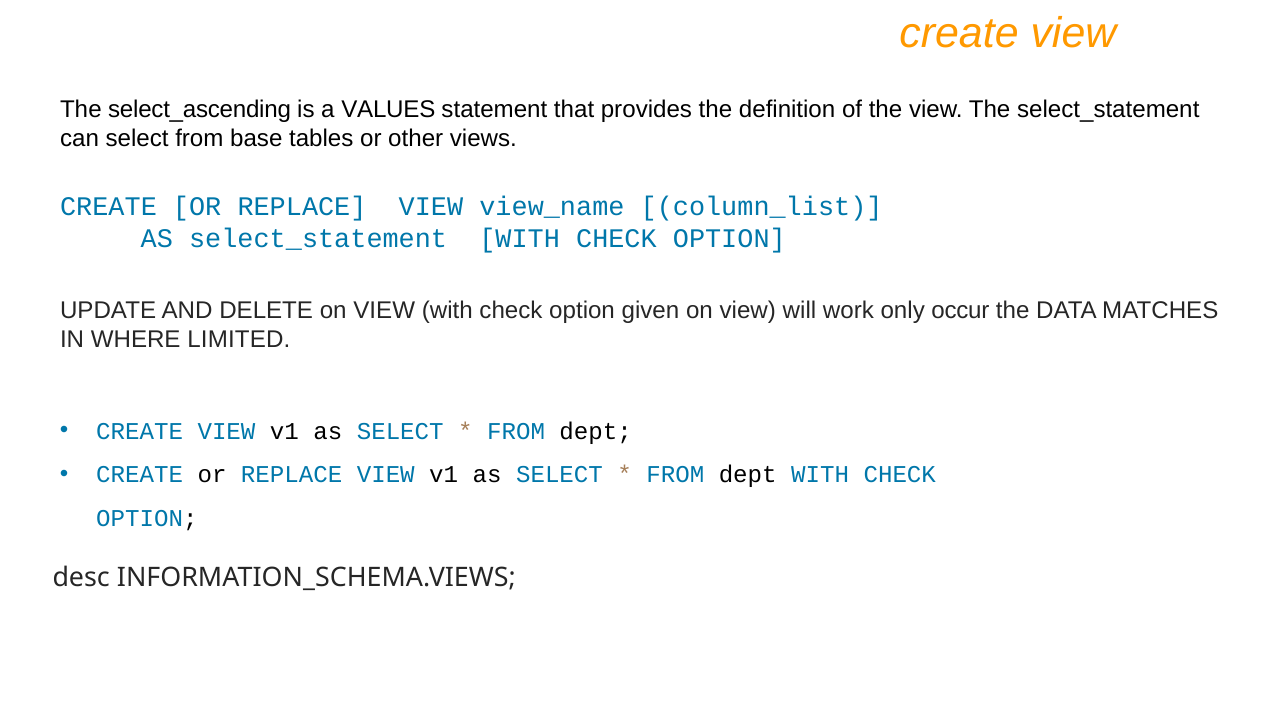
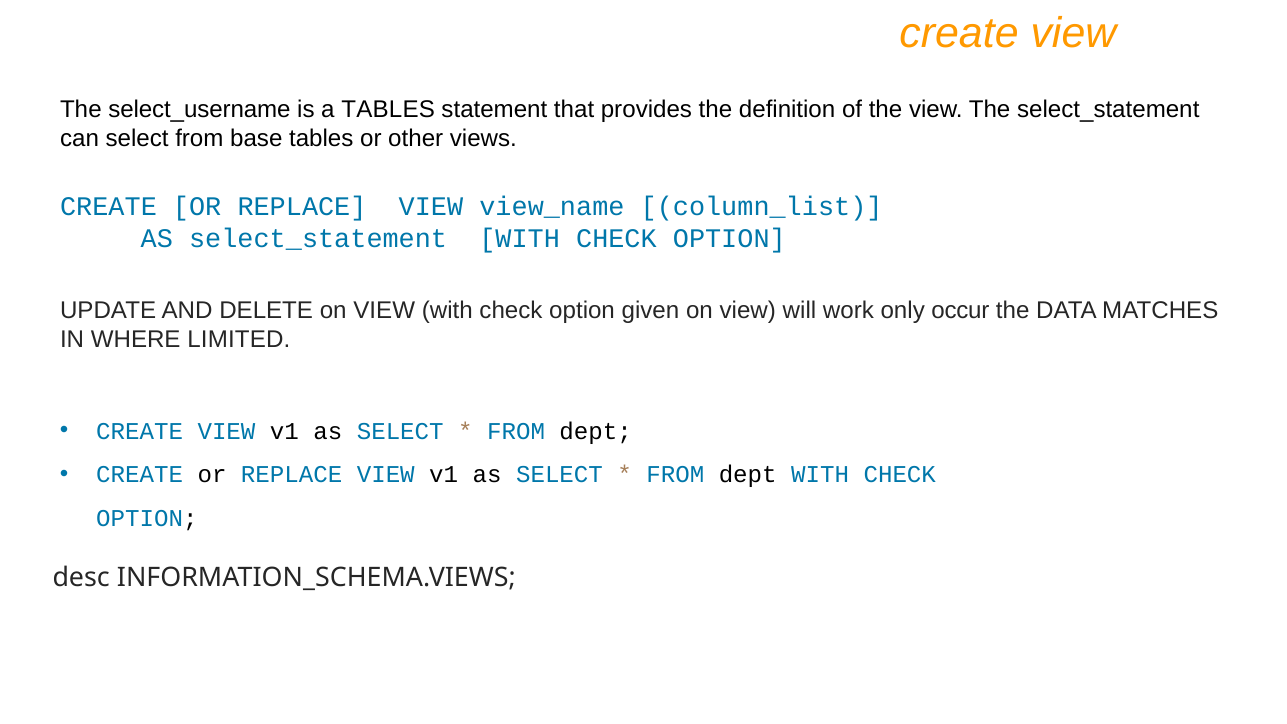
select_ascending: select_ascending -> select_username
a VALUES: VALUES -> TABLES
